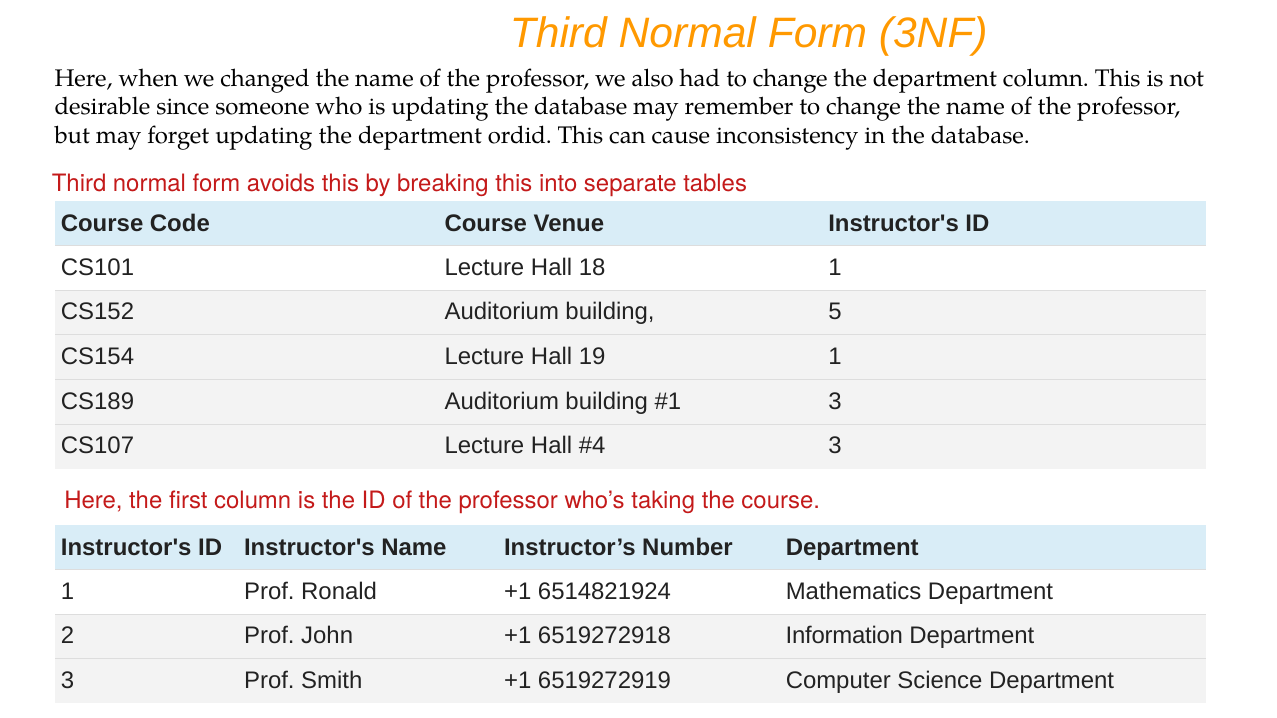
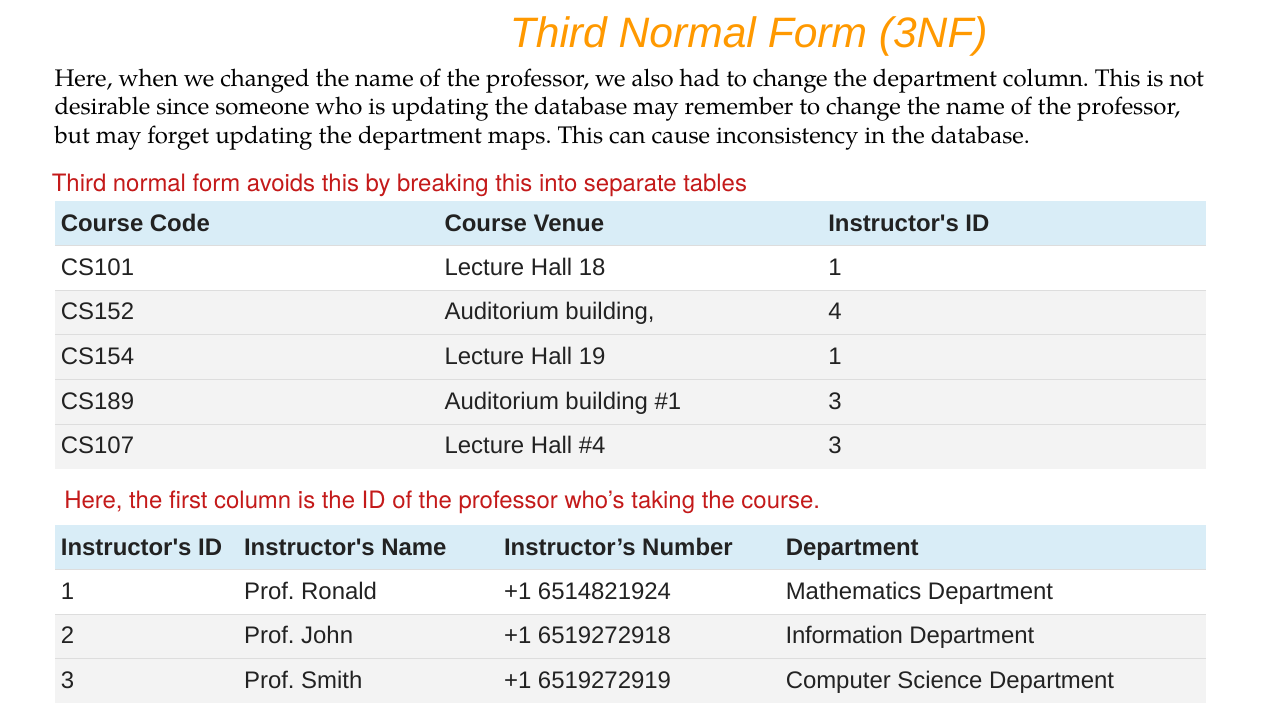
ordid: ordid -> maps
5: 5 -> 4
